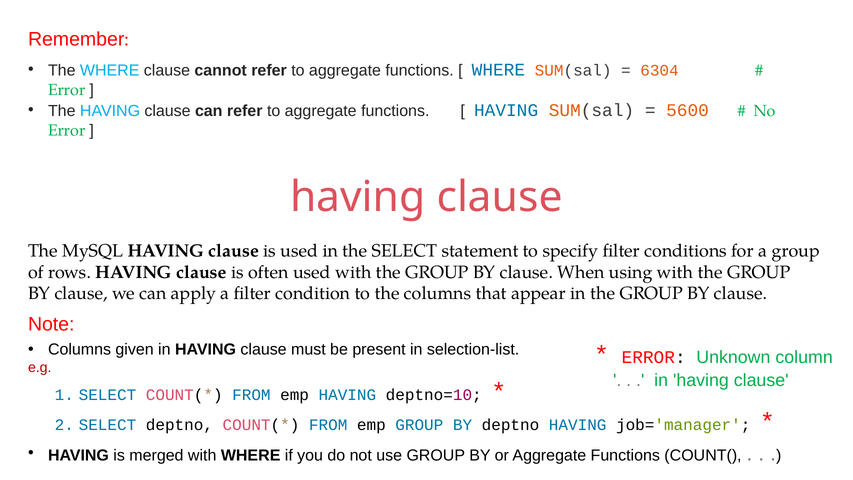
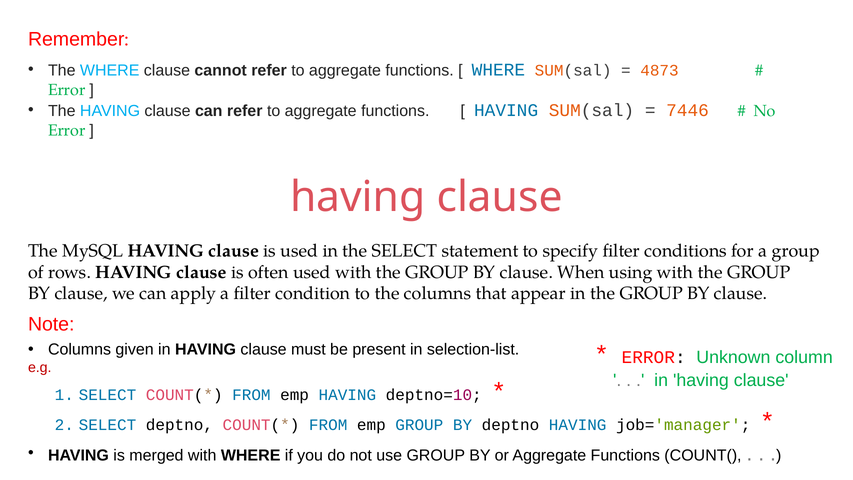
6304: 6304 -> 4873
5600: 5600 -> 7446
